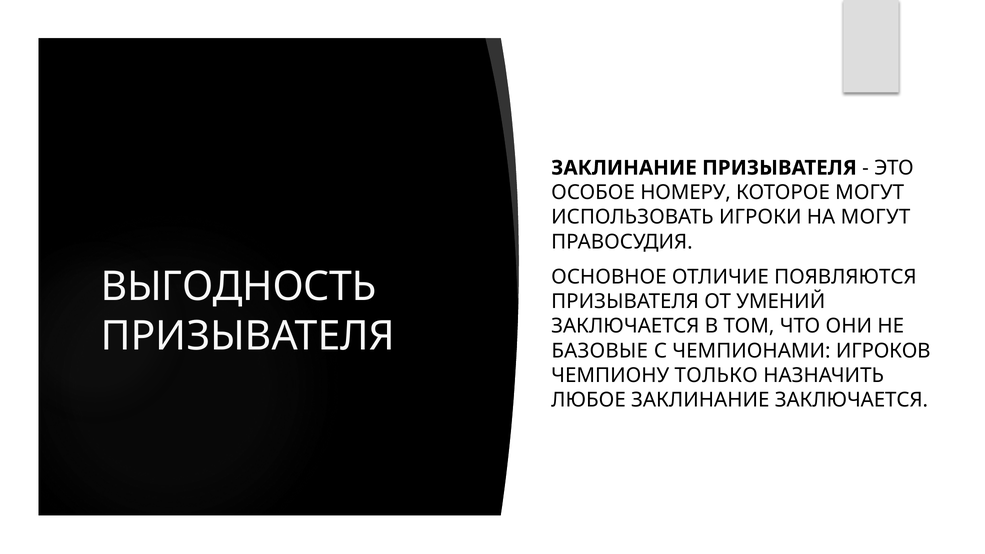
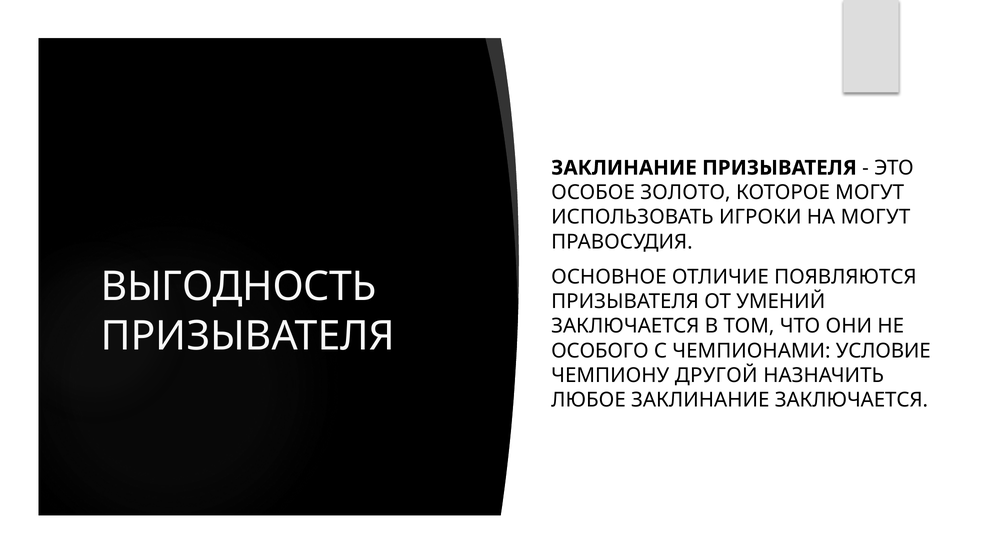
НОМЕРУ: НОМЕРУ -> ЗОЛОТО
БАЗОВЫЕ: БАЗОВЫЕ -> ОСОБОГО
ИГРОКОВ: ИГРОКОВ -> УСЛОВИЕ
ТОЛЬКО: ТОЛЬКО -> ДРУГОЙ
